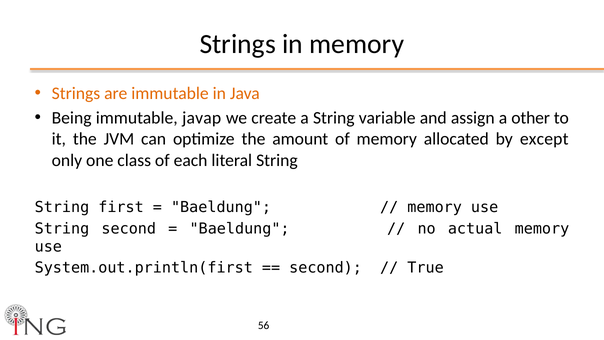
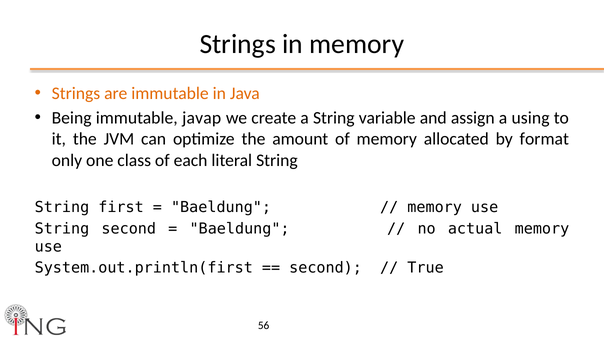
other: other -> using
except: except -> format
